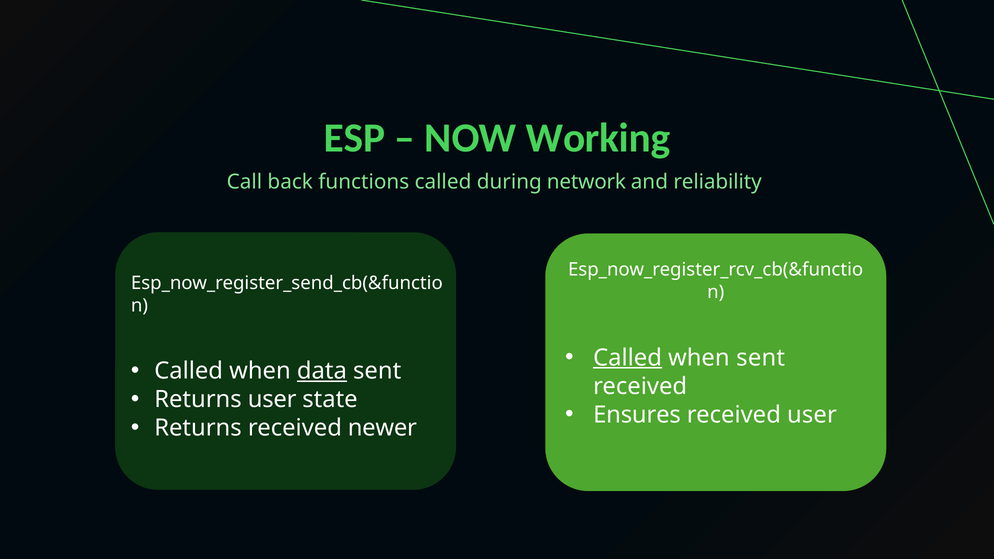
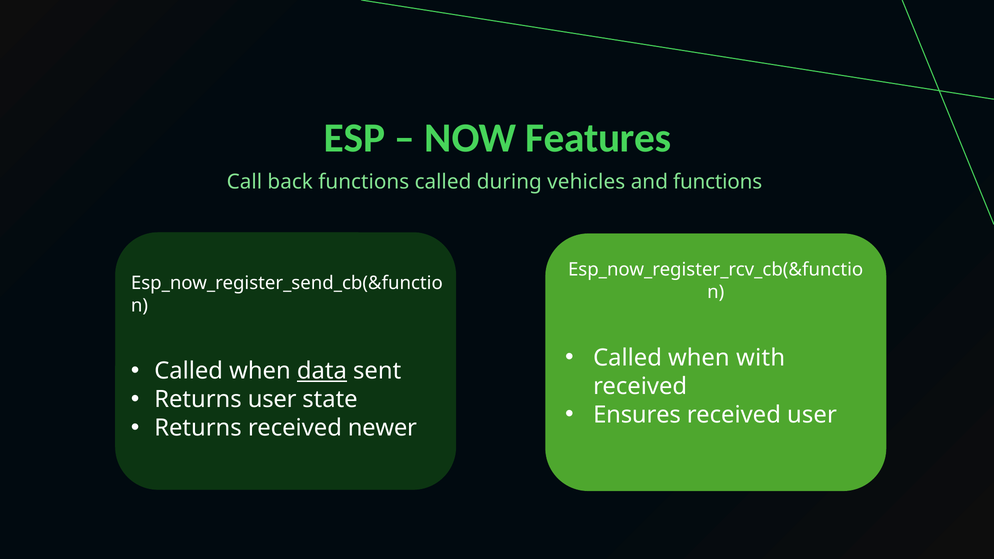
Working: Working -> Features
network: network -> vehicles
and reliability: reliability -> functions
Called at (628, 358) underline: present -> none
when sent: sent -> with
